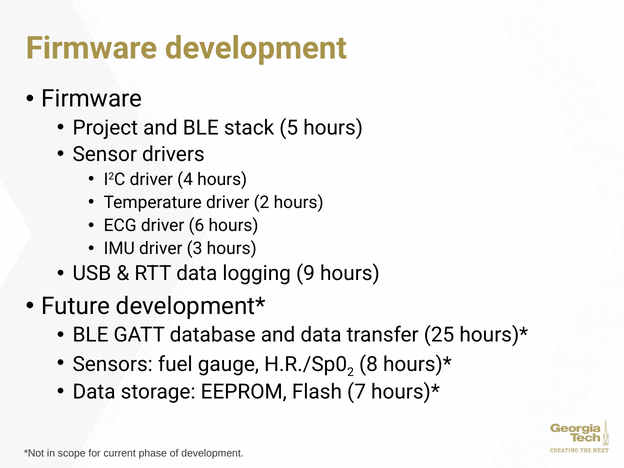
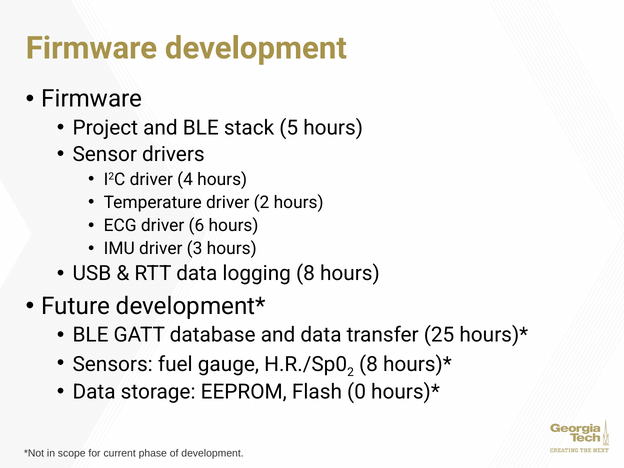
logging 9: 9 -> 8
7: 7 -> 0
